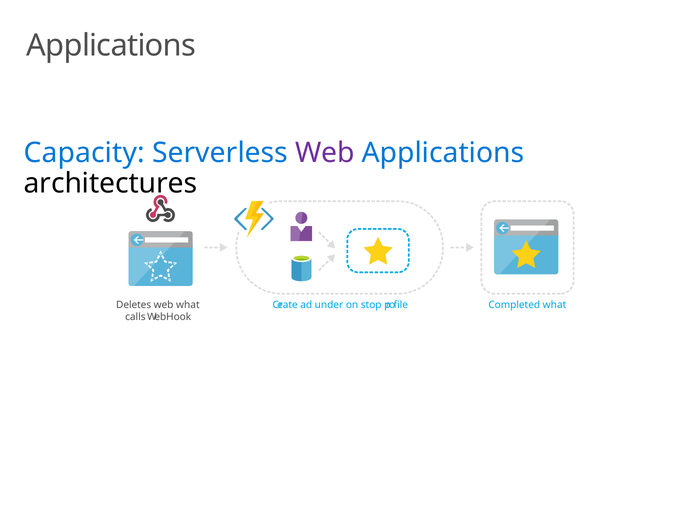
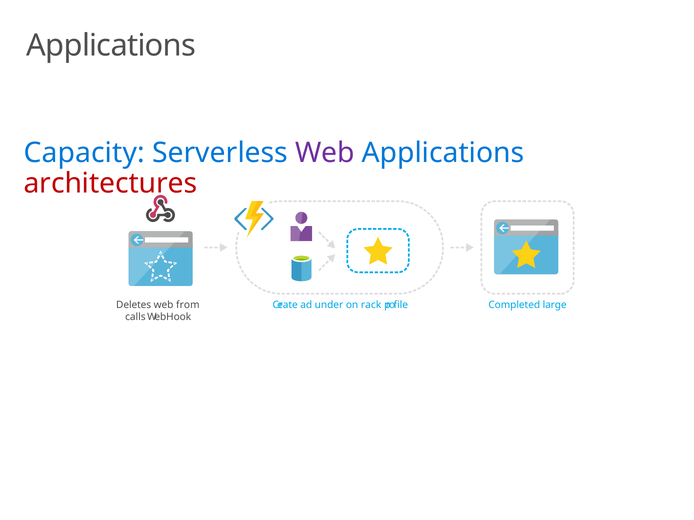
architectures colour: black -> red
web what: what -> from
stop: stop -> rack
Completed what: what -> large
